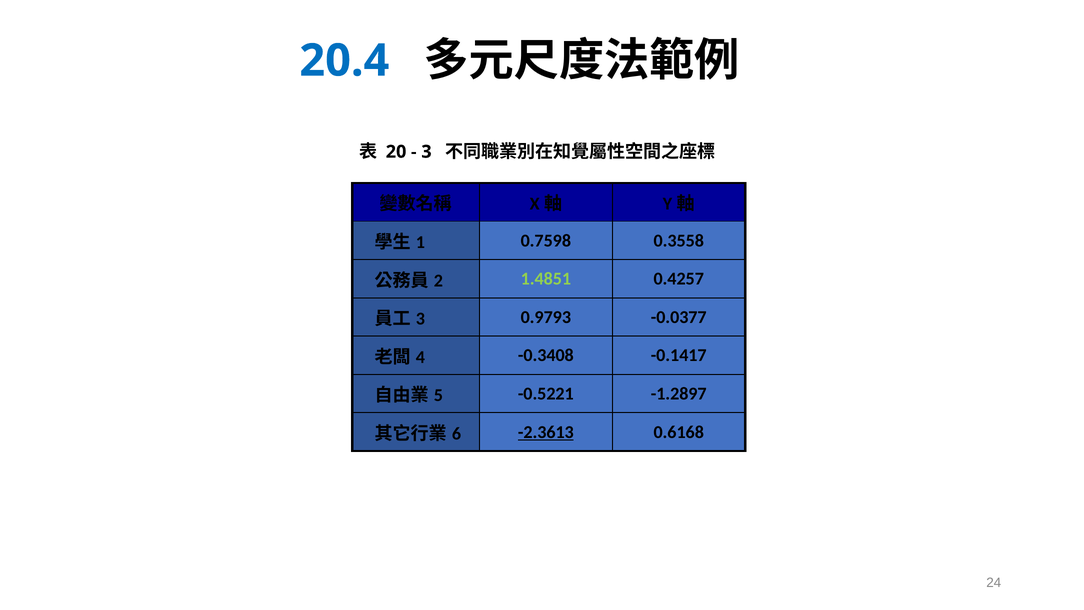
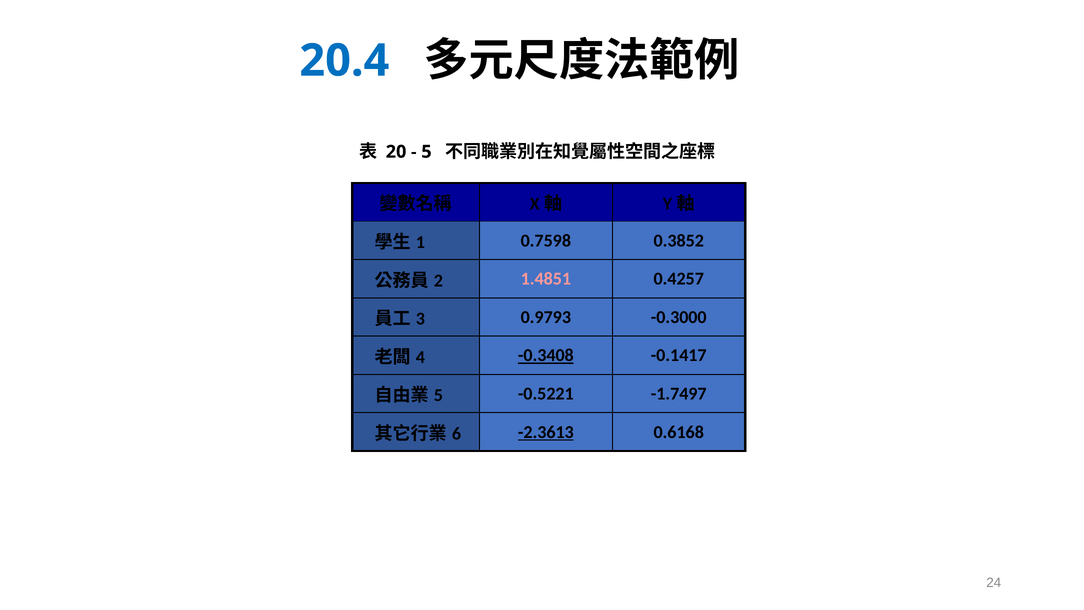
3 at (426, 152): 3 -> 5
0.3558: 0.3558 -> 0.3852
1.4851 colour: light green -> pink
-0.0377: -0.0377 -> -0.3000
-0.3408 underline: none -> present
-1.2897: -1.2897 -> -1.7497
